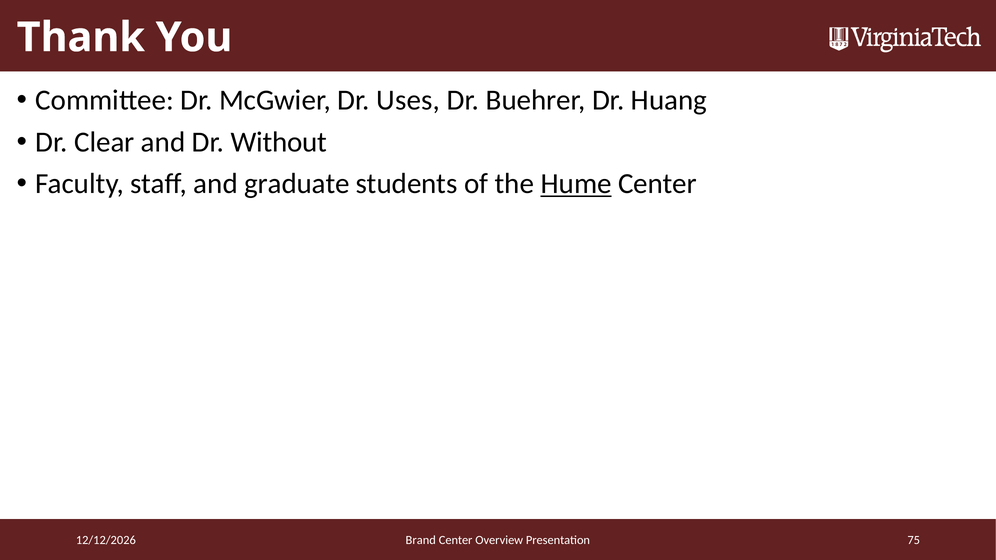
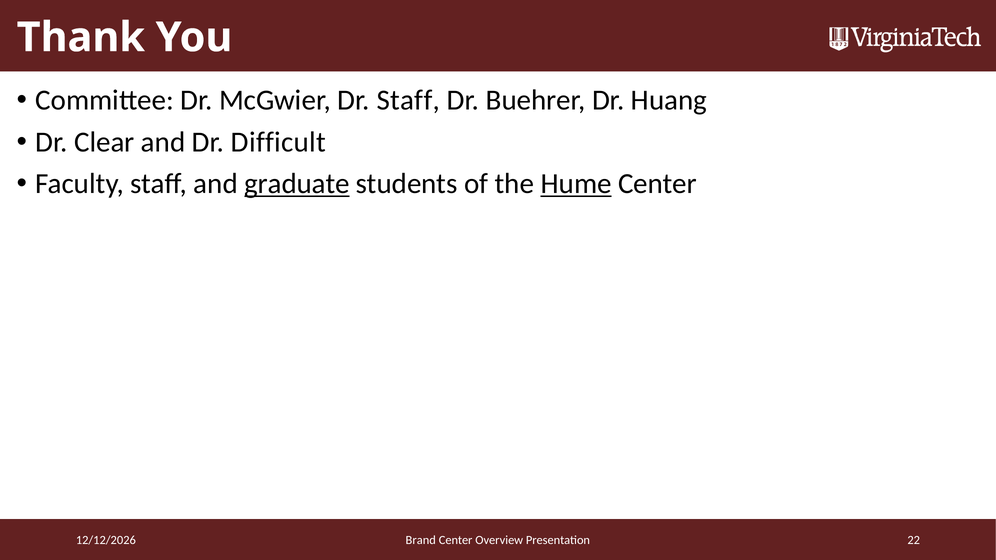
Dr Uses: Uses -> Staff
Without: Without -> Difficult
graduate underline: none -> present
75: 75 -> 22
